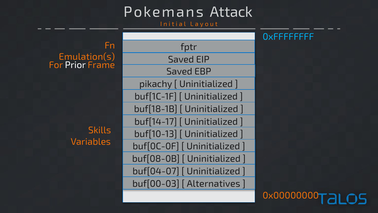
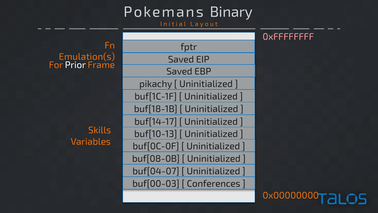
Attack: Attack -> Binary
0xFFFFFFFF colour: light blue -> pink
Alternatives: Alternatives -> Conferences
